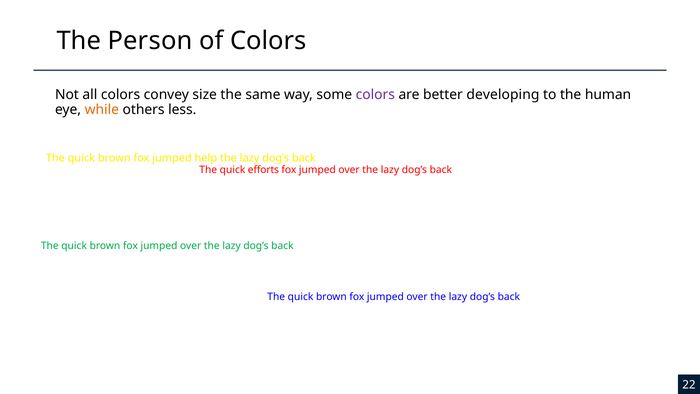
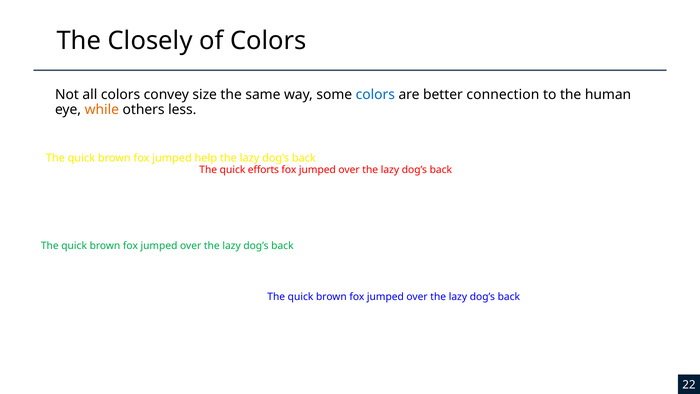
Person: Person -> Closely
colors at (375, 94) colour: purple -> blue
developing: developing -> connection
